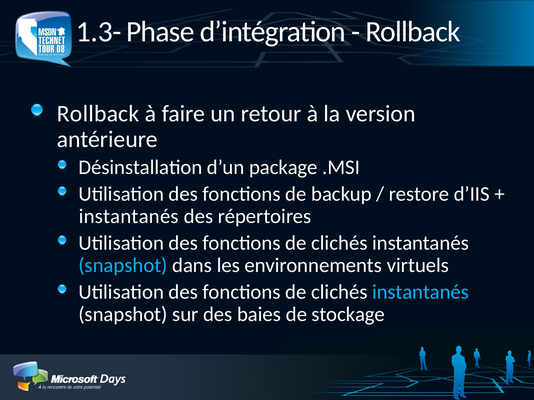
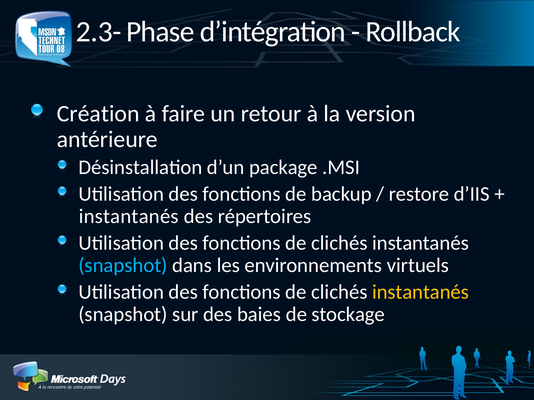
1.3-: 1.3- -> 2.3-
Rollback at (98, 114): Rollback -> Création
instantanés at (421, 292) colour: light blue -> yellow
